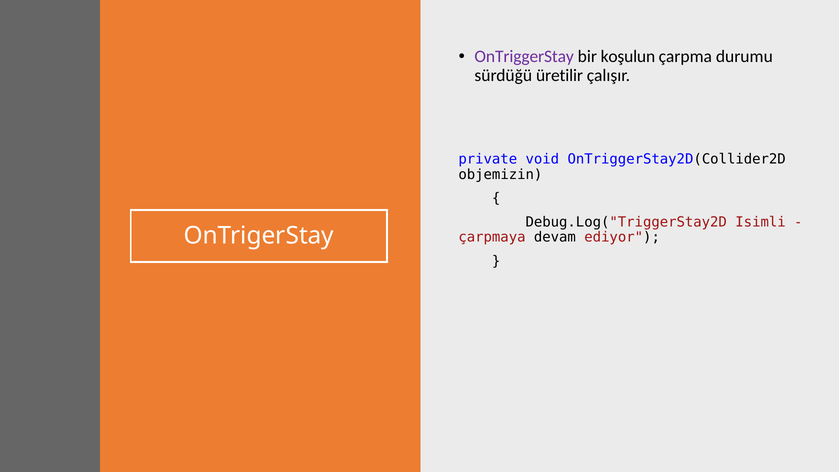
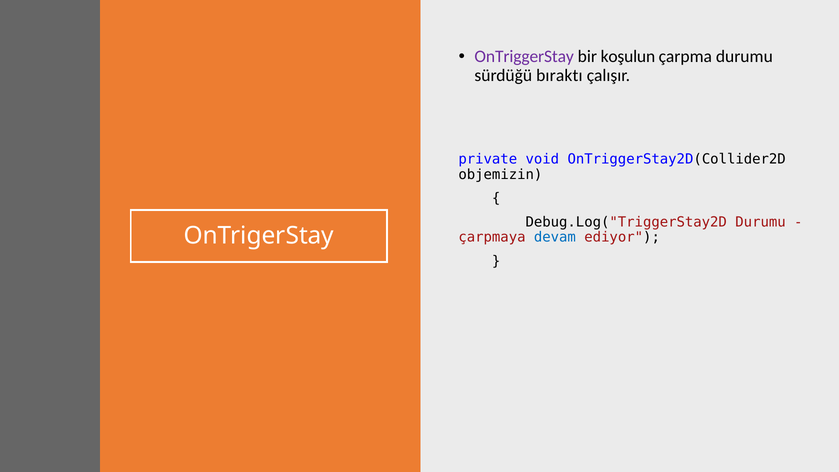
üretilir: üretilir -> bıraktı
Debug.Log("TriggerStay2D Isimli: Isimli -> Durumu
devam colour: black -> blue
